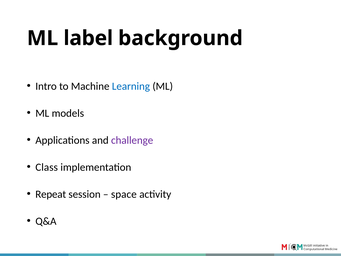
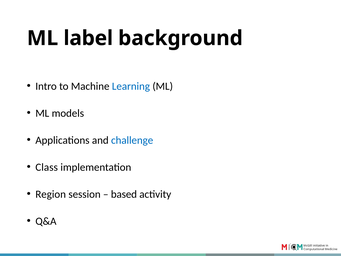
challenge colour: purple -> blue
Repeat: Repeat -> Region
space: space -> based
